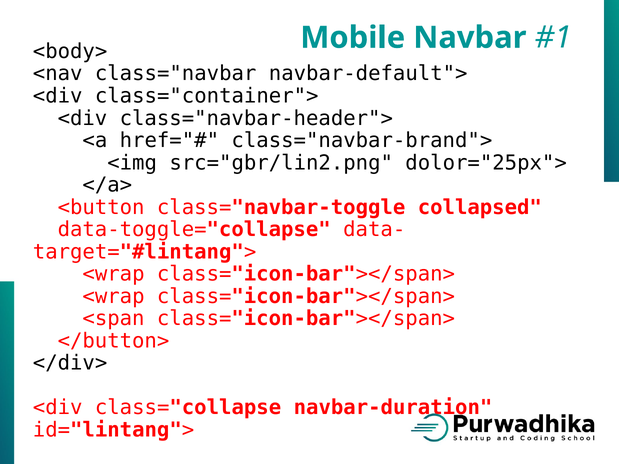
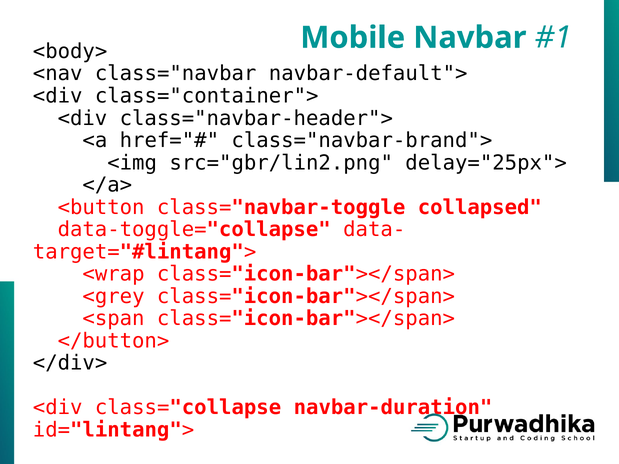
dolor="25px">: dolor="25px"> -> delay="25px">
<wrap at (114, 296): <wrap -> <grey
